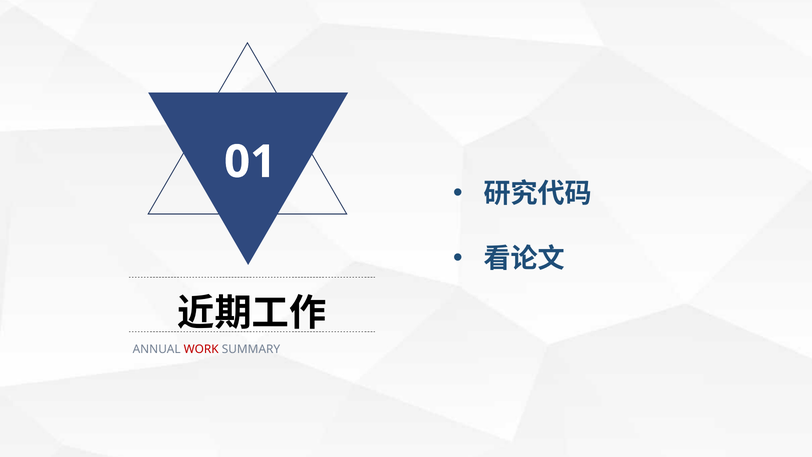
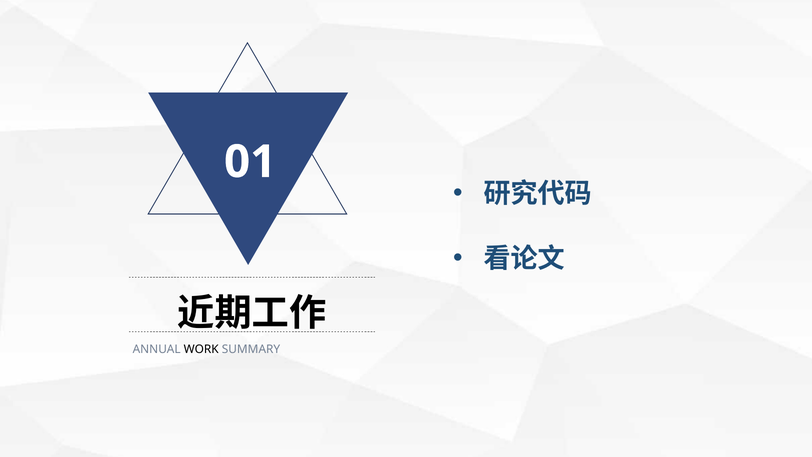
WORK colour: red -> black
